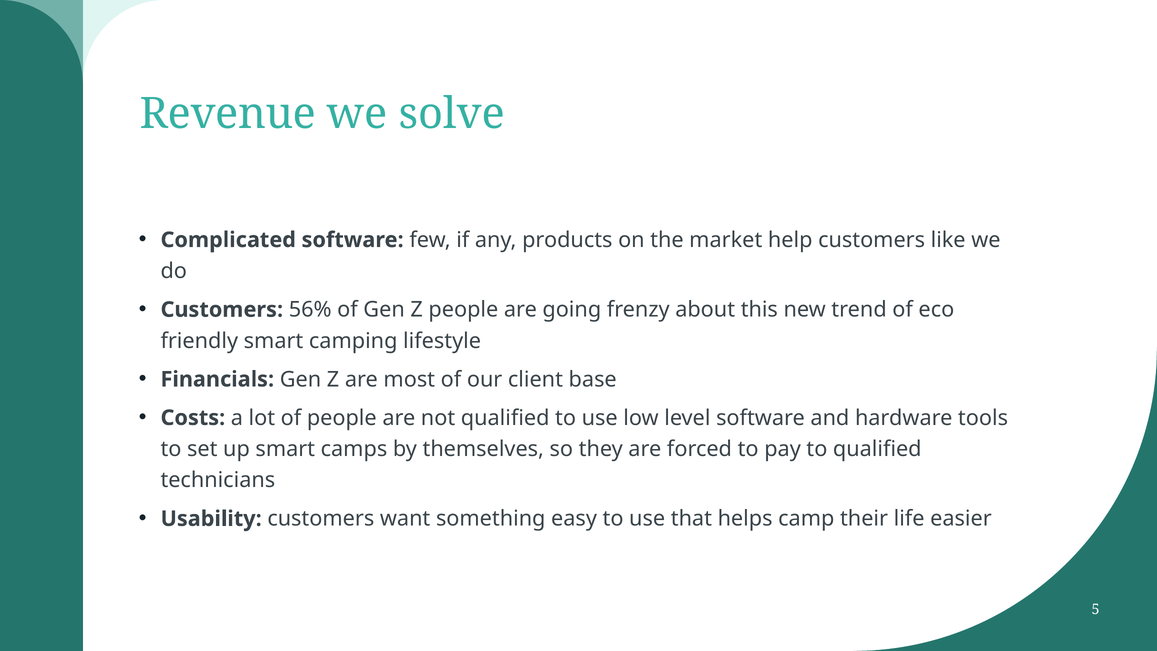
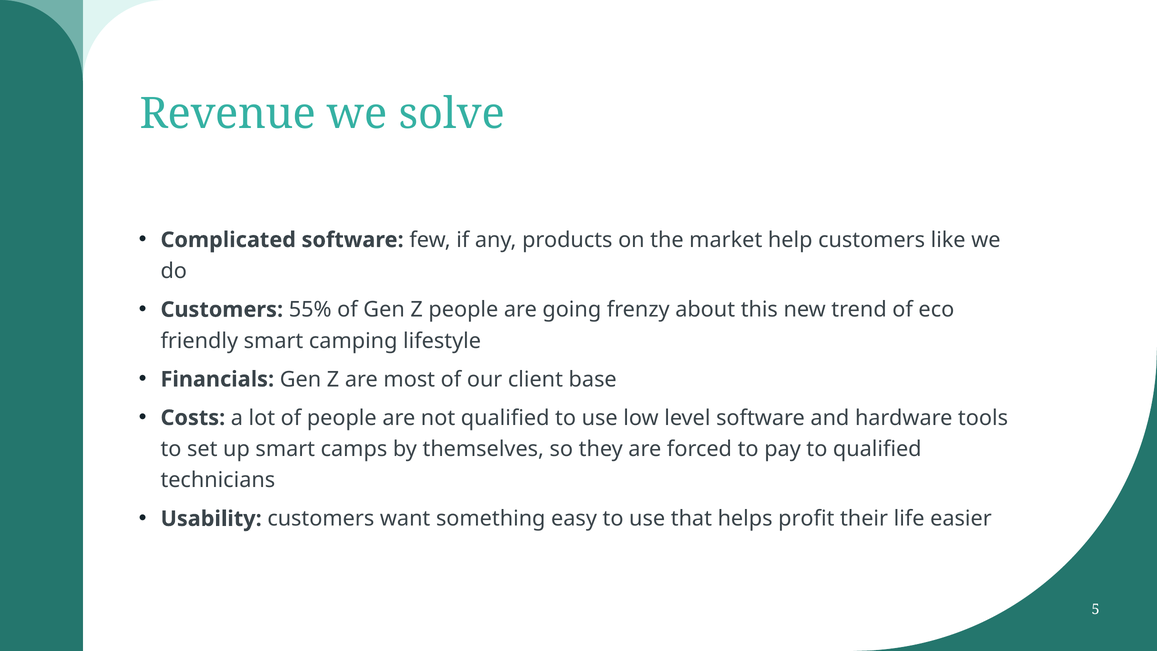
56%: 56% -> 55%
camp: camp -> profit
